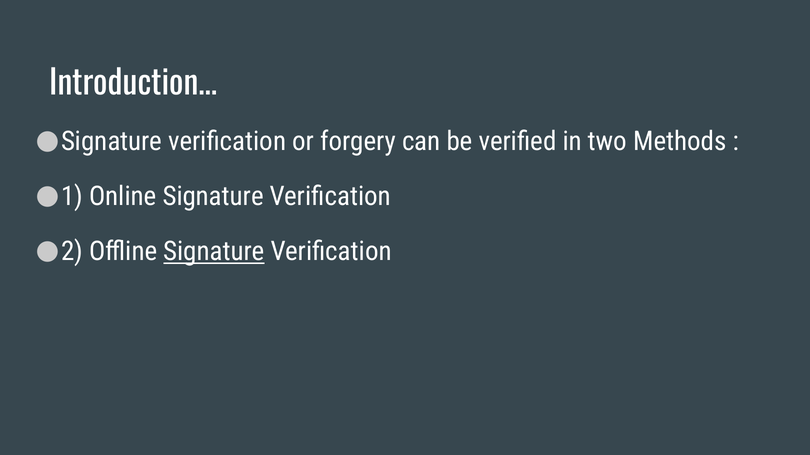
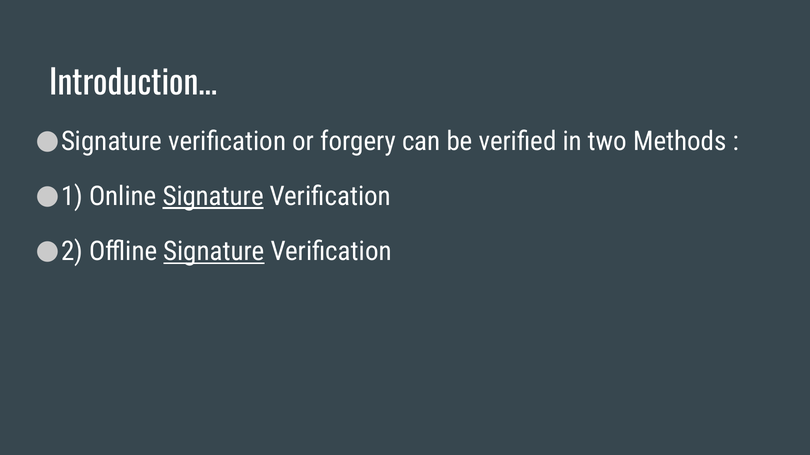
Signature at (213, 197) underline: none -> present
